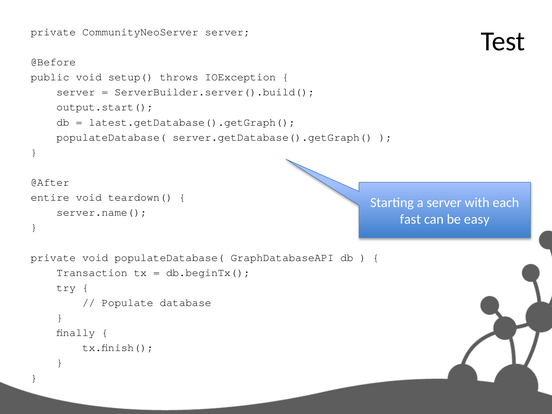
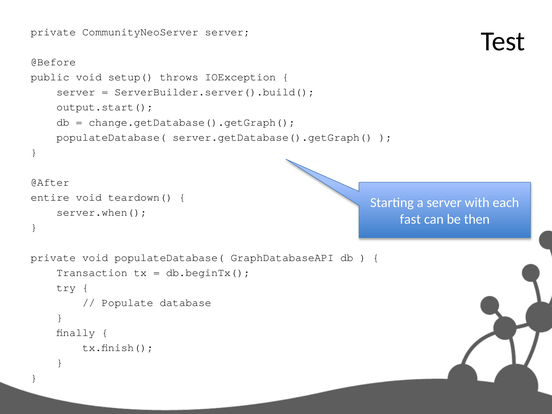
latest.getDatabase().getGraph(: latest.getDatabase().getGraph( -> change.getDatabase().getGraph(
server.name(: server.name( -> server.when(
easy: easy -> then
